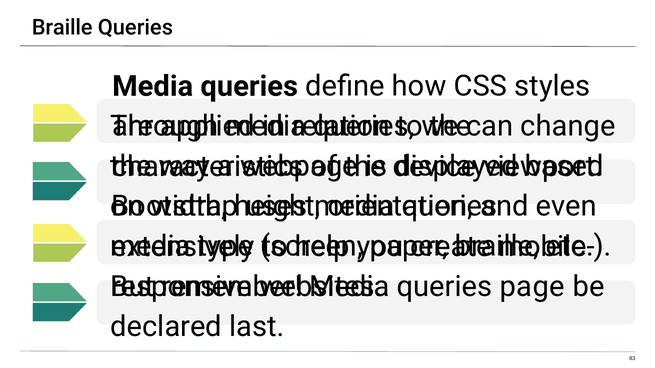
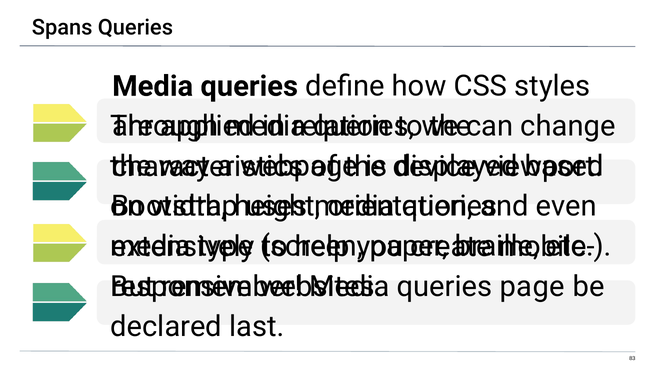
Braille at (62, 28): Braille -> Spans
